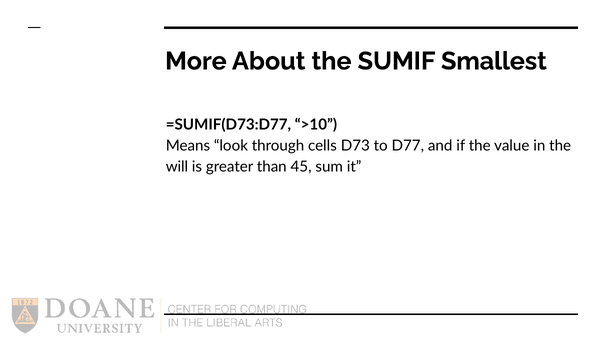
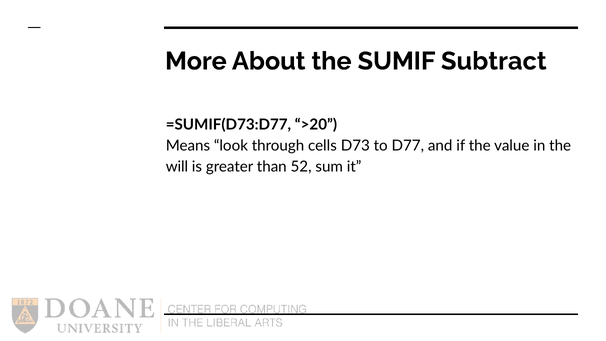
Smallest: Smallest -> Subtract
>10: >10 -> >20
45: 45 -> 52
